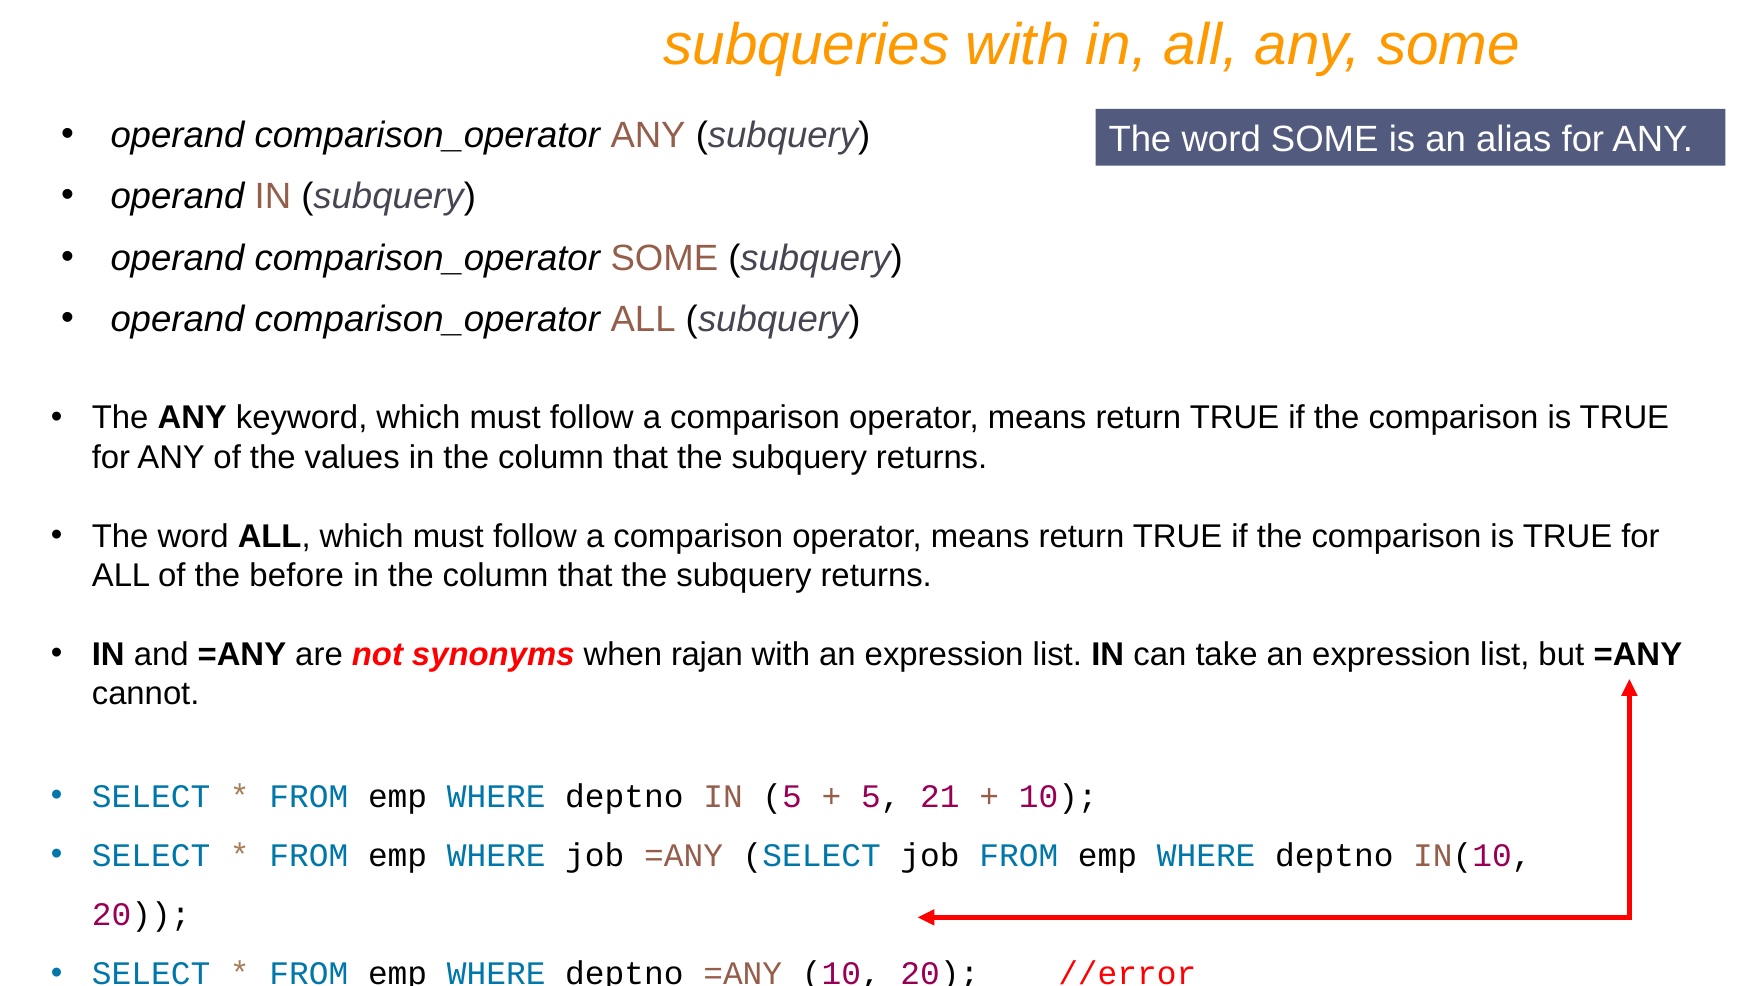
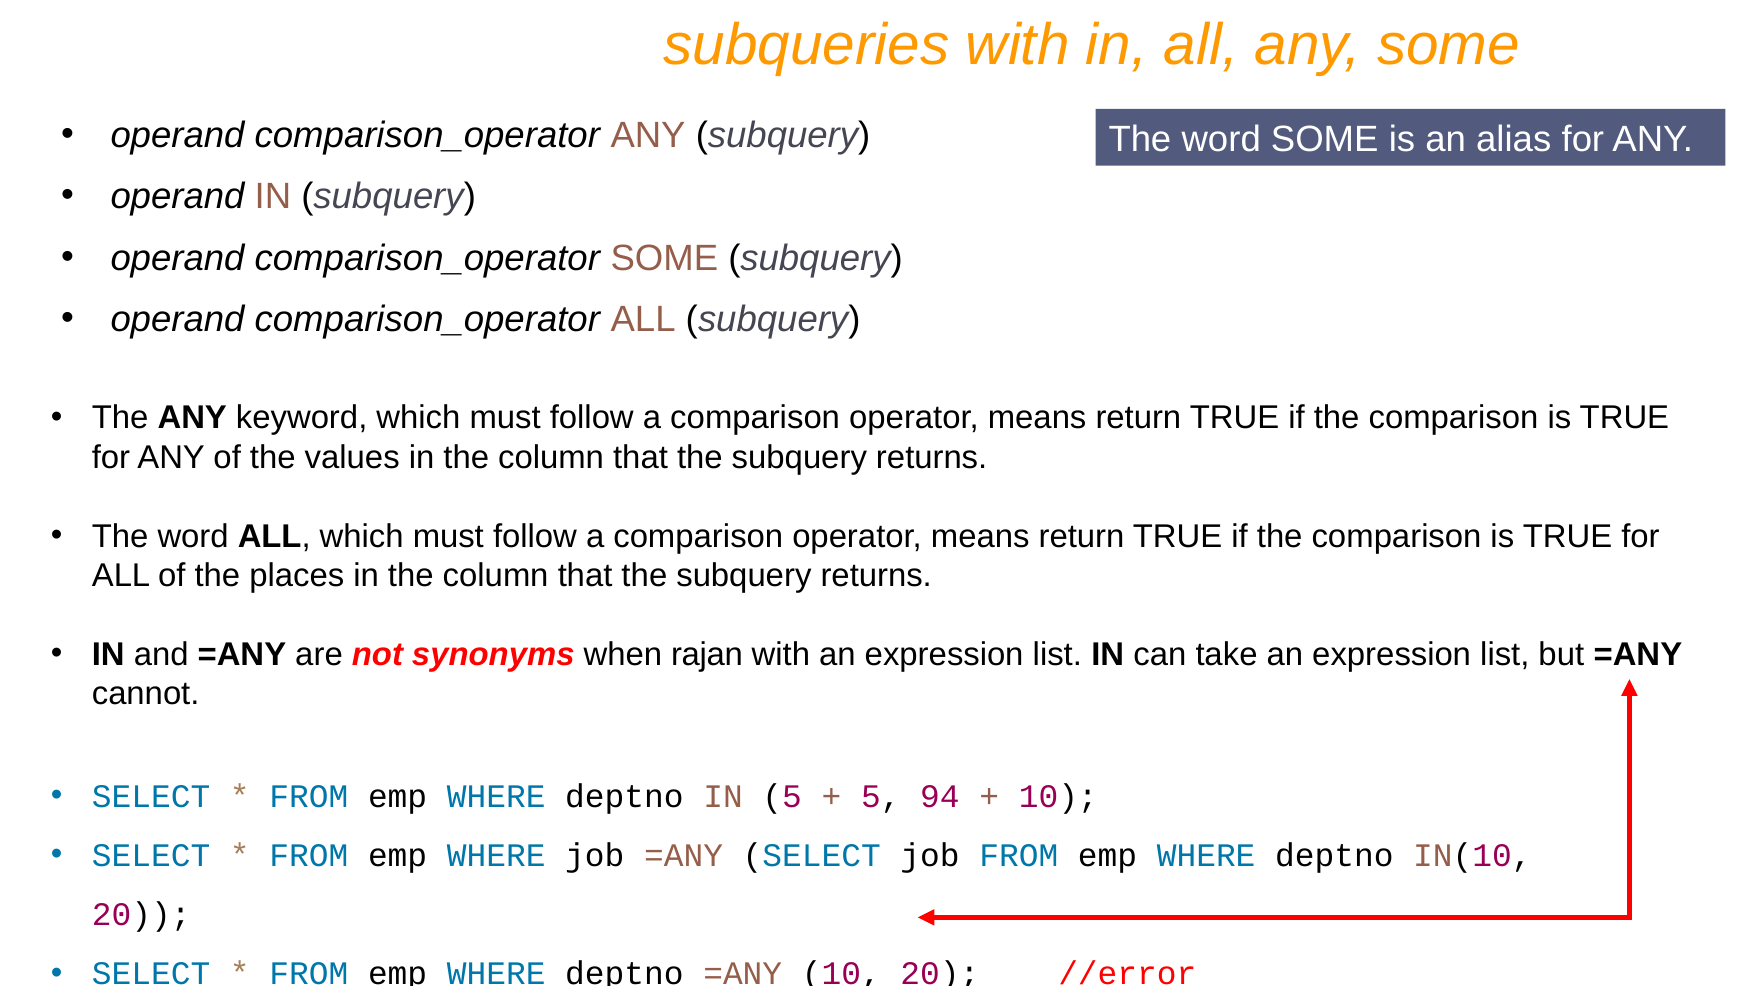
before: before -> places
21: 21 -> 94
